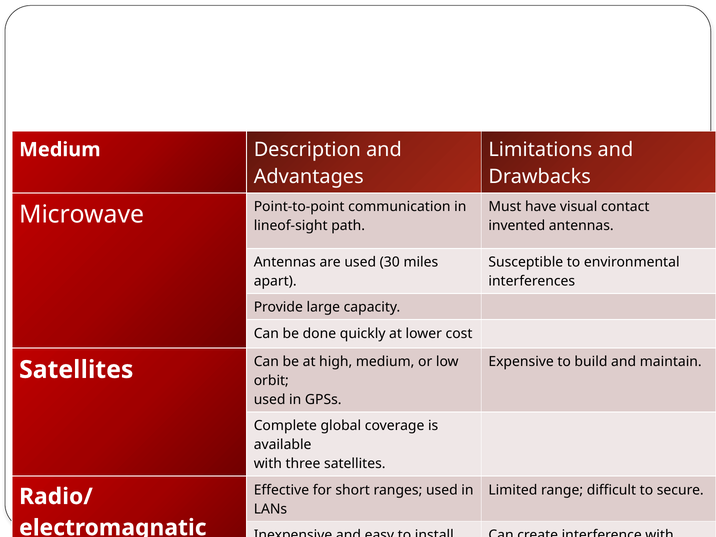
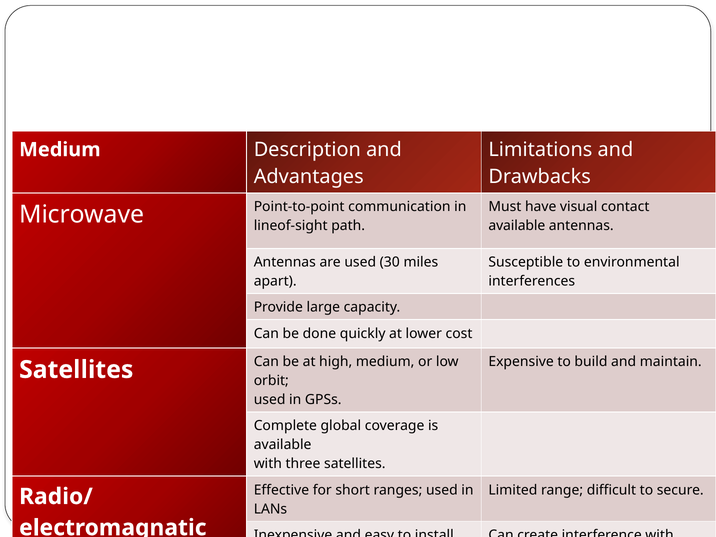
invented at (517, 226): invented -> available
